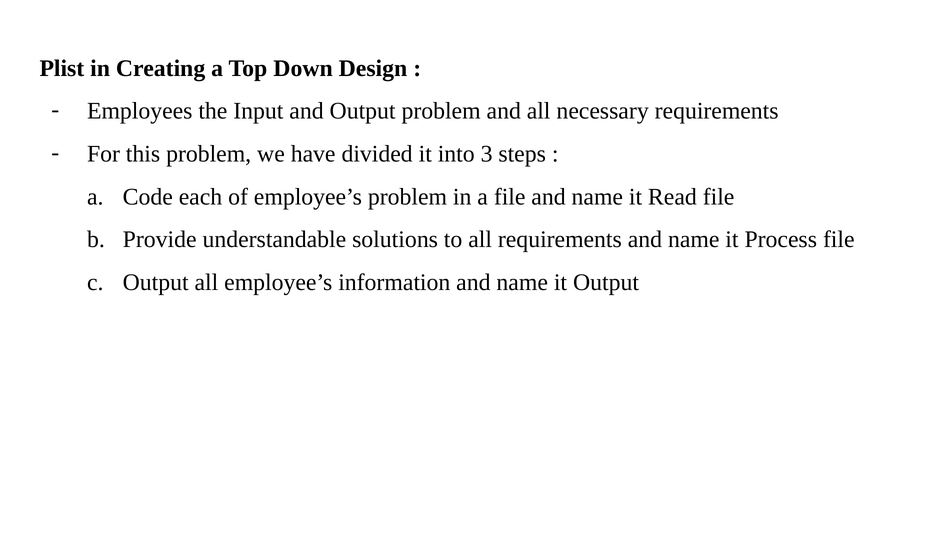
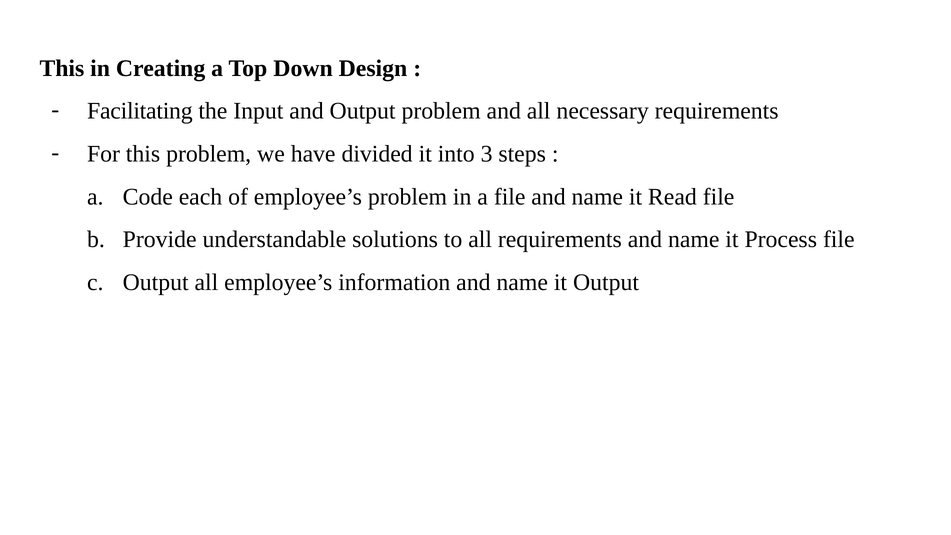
Plist at (62, 68): Plist -> This
Employees: Employees -> Facilitating
